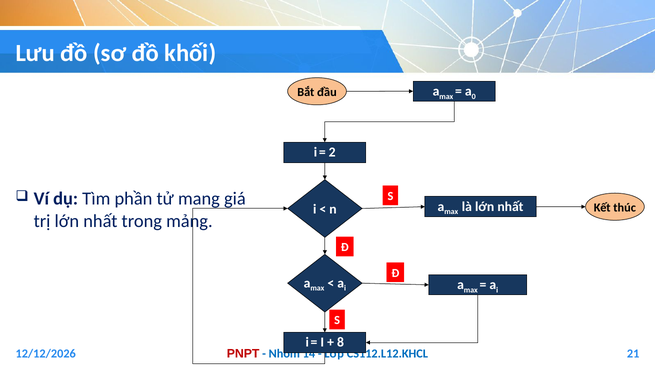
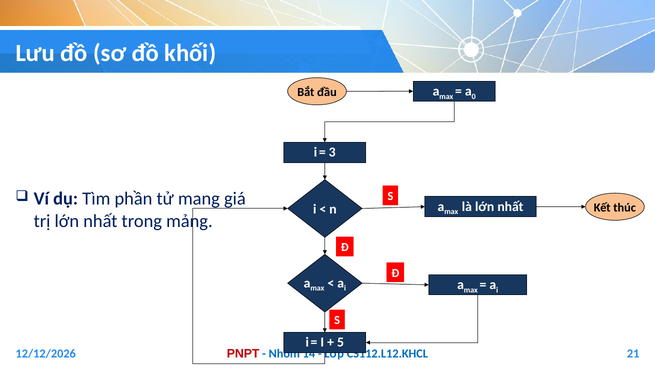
2: 2 -> 3
8: 8 -> 5
